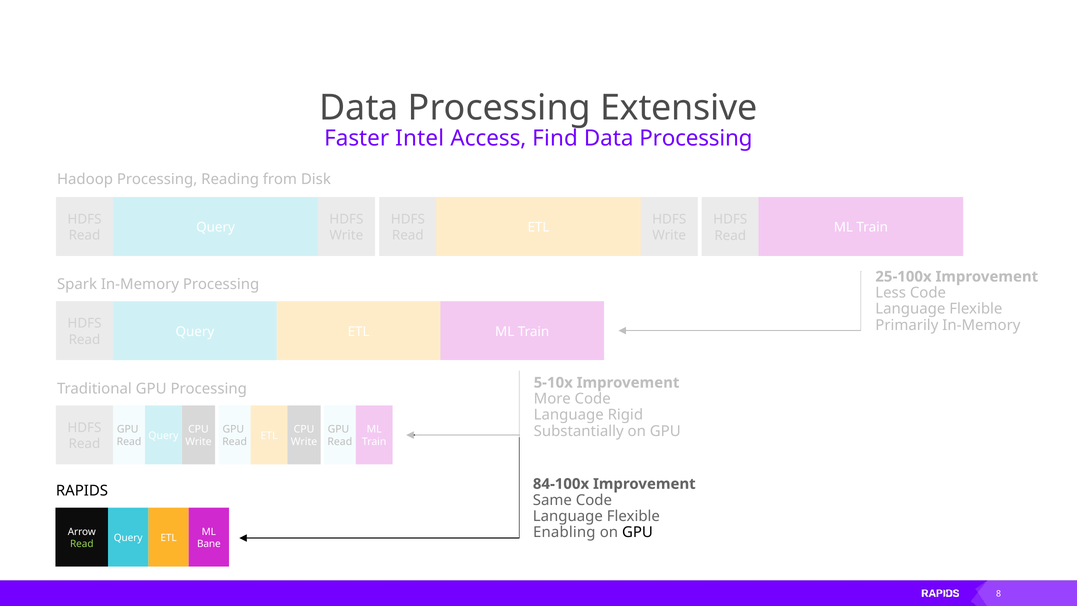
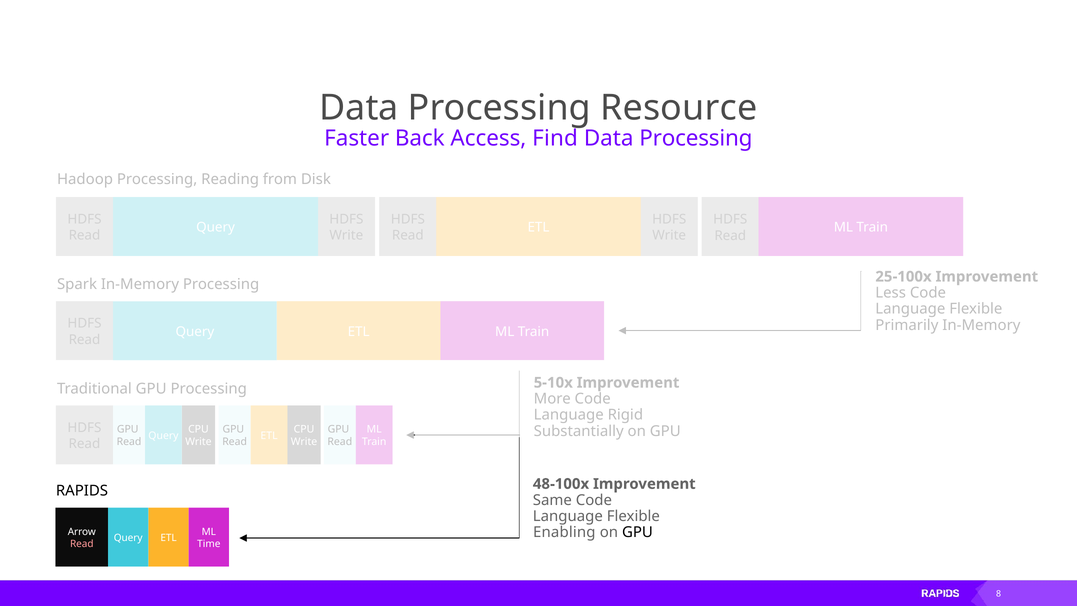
Extensive: Extensive -> Resource
Intel: Intel -> Back
84-100x: 84-100x -> 48-100x
Read at (82, 544) colour: light green -> pink
Bane: Bane -> Time
